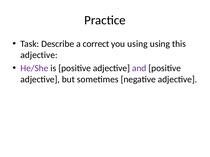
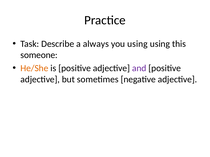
correct: correct -> always
adjective at (39, 55): adjective -> someone
He/She colour: purple -> orange
